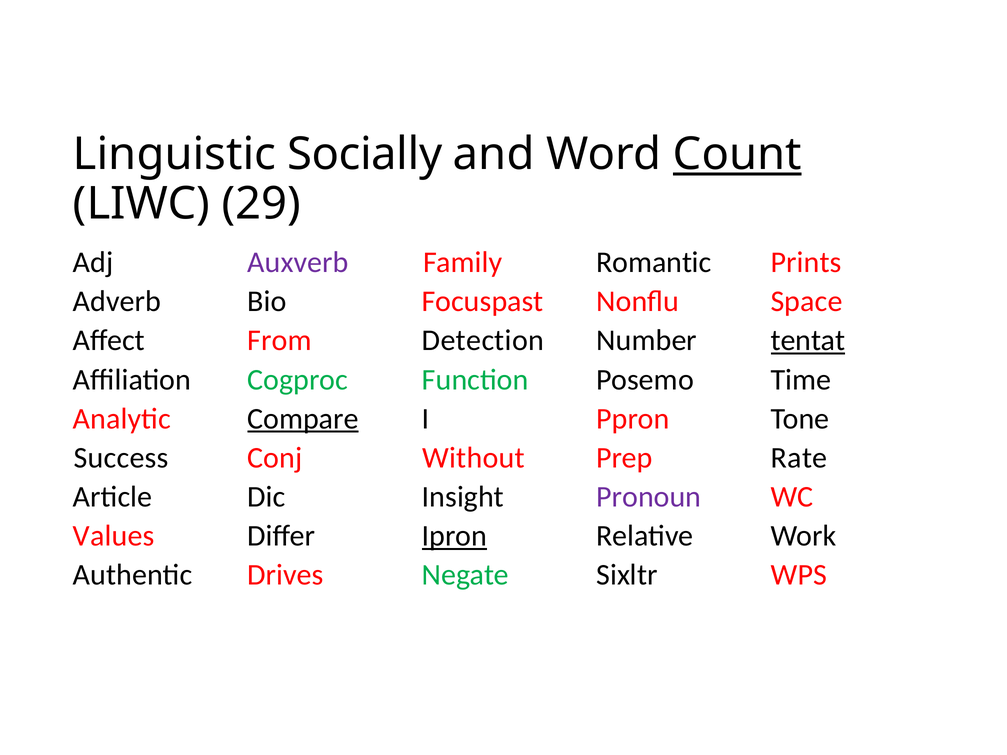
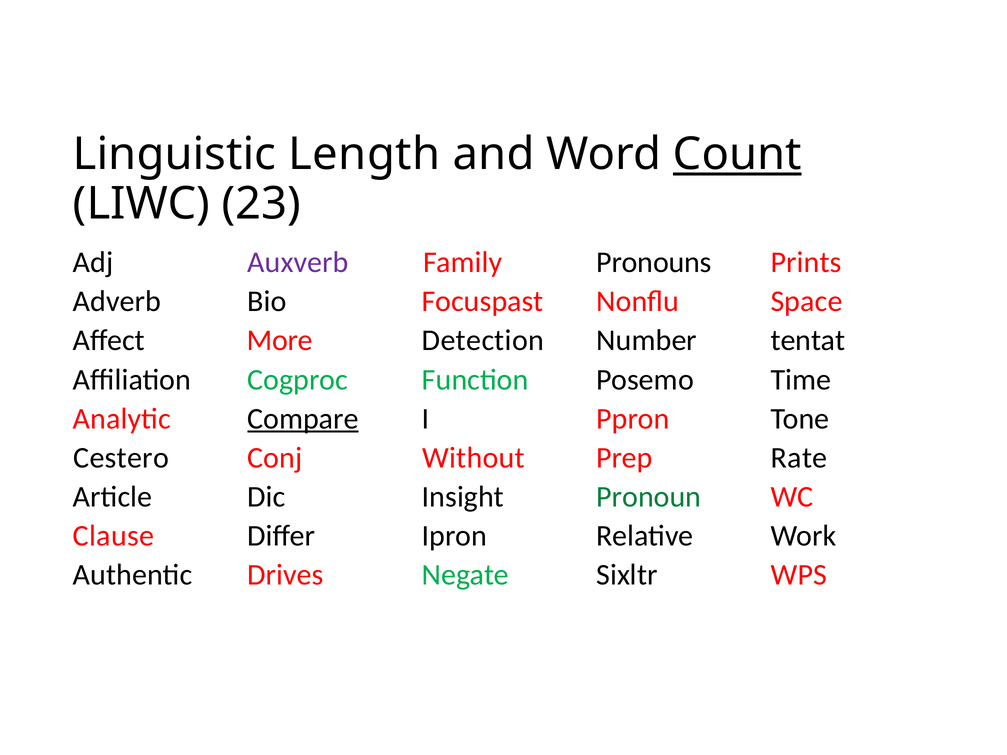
Socially: Socially -> Length
29: 29 -> 23
Romantic: Romantic -> Pronouns
From: From -> More
tentat underline: present -> none
Success: Success -> Cestero
Pronoun colour: purple -> green
Values: Values -> Clause
Ipron underline: present -> none
